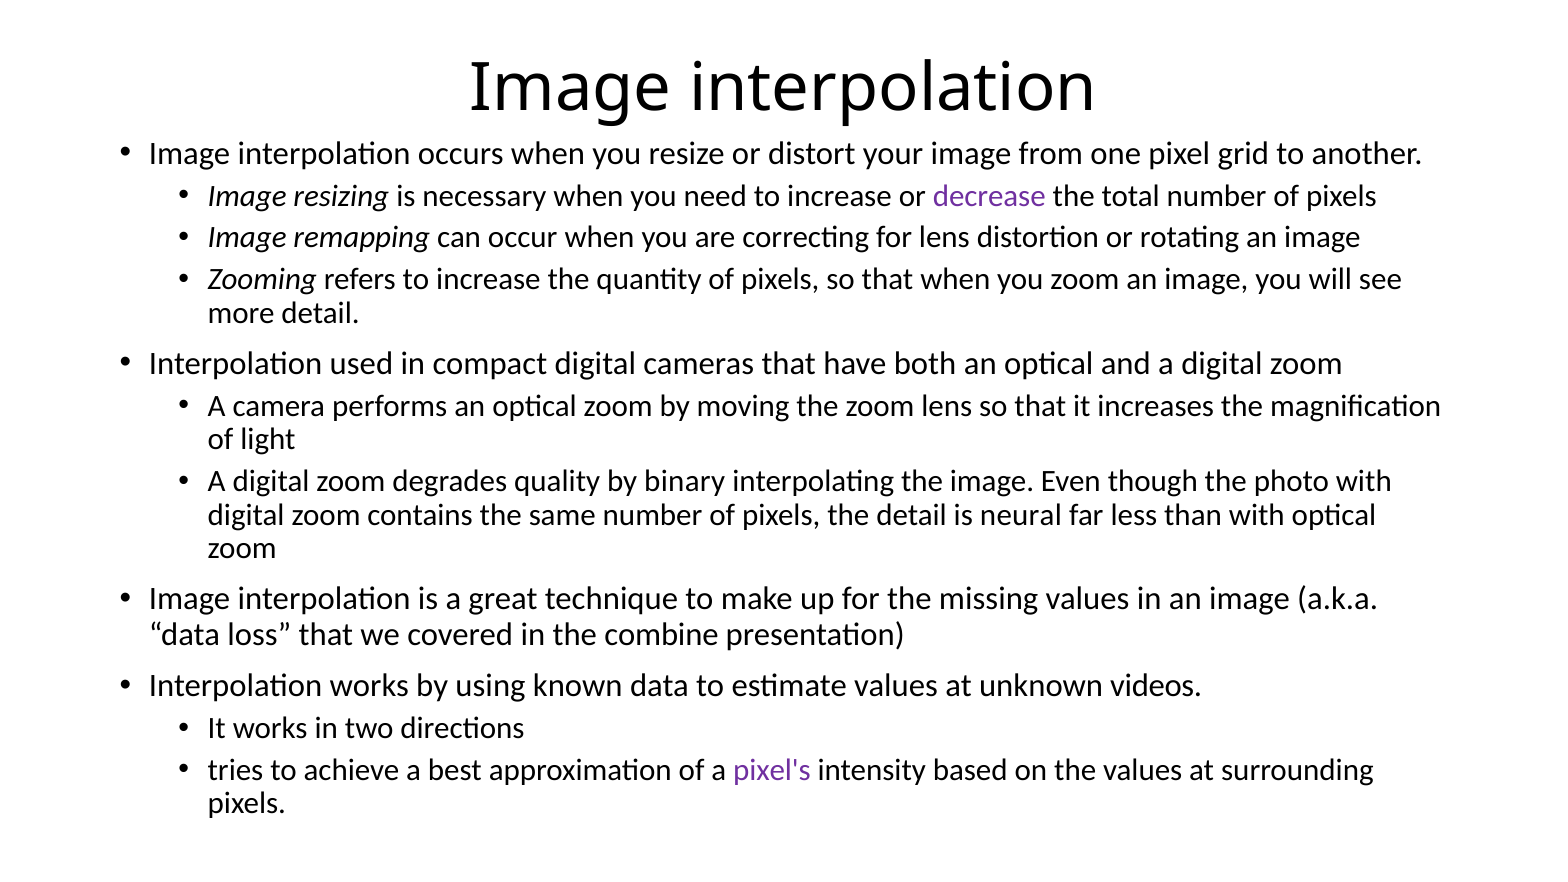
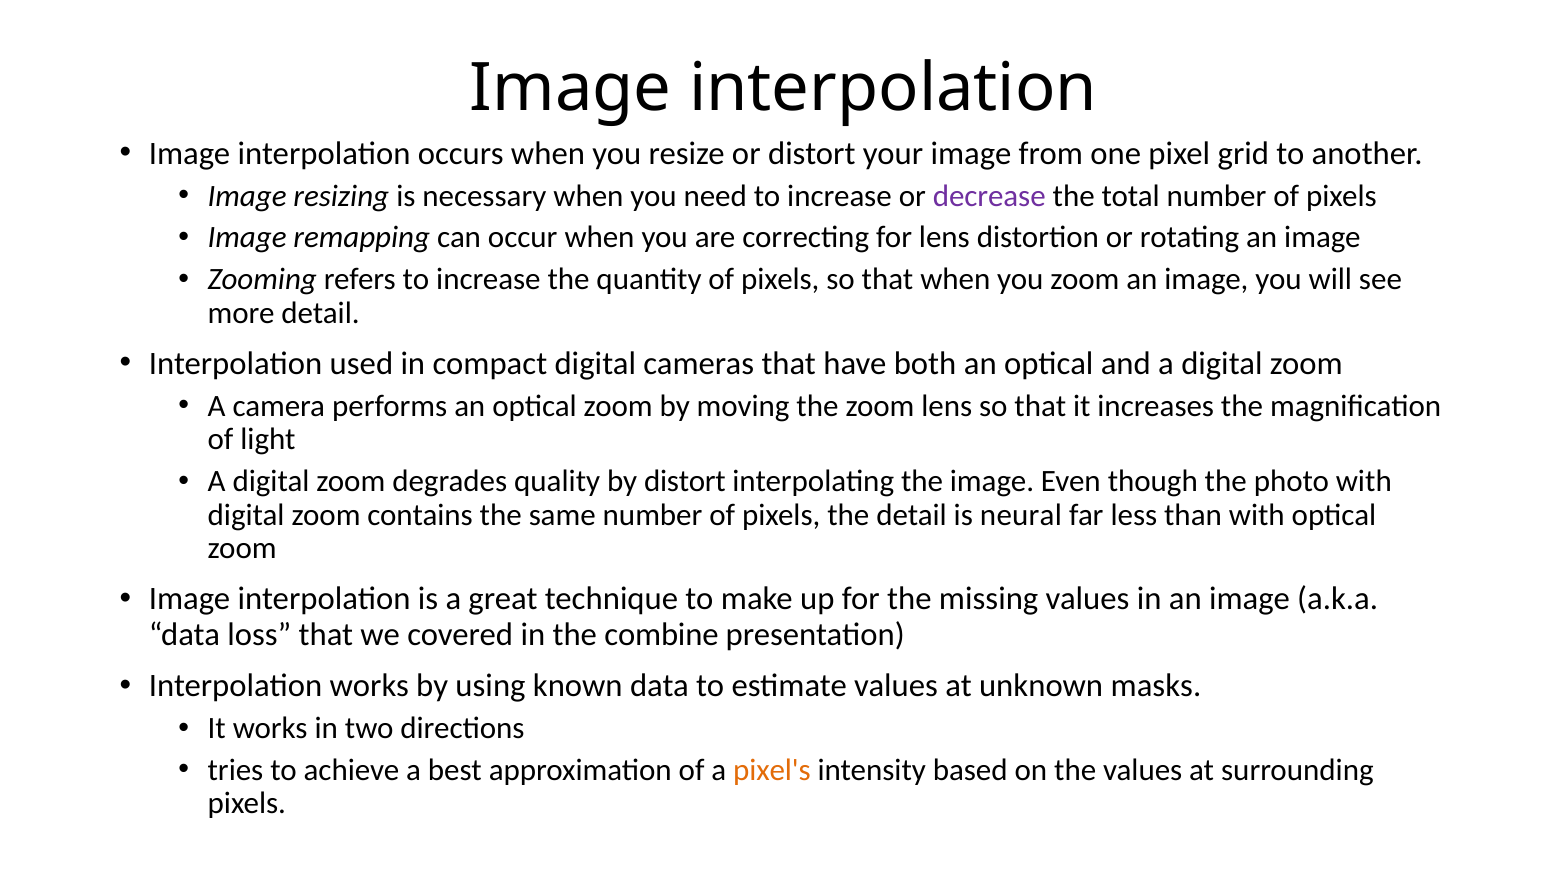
by binary: binary -> distort
videos: videos -> masks
pixel's colour: purple -> orange
